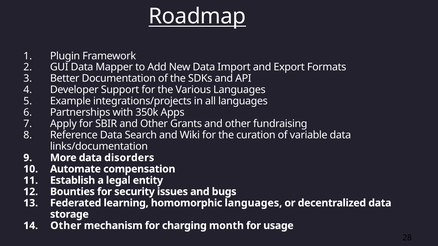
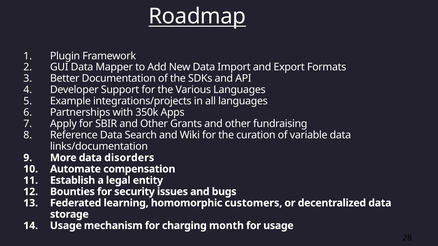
homomorphic languages: languages -> customers
Other at (66, 226): Other -> Usage
